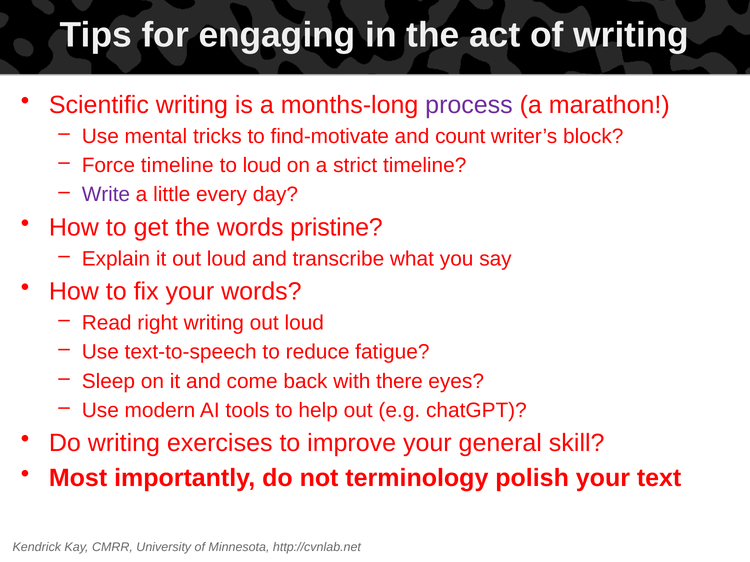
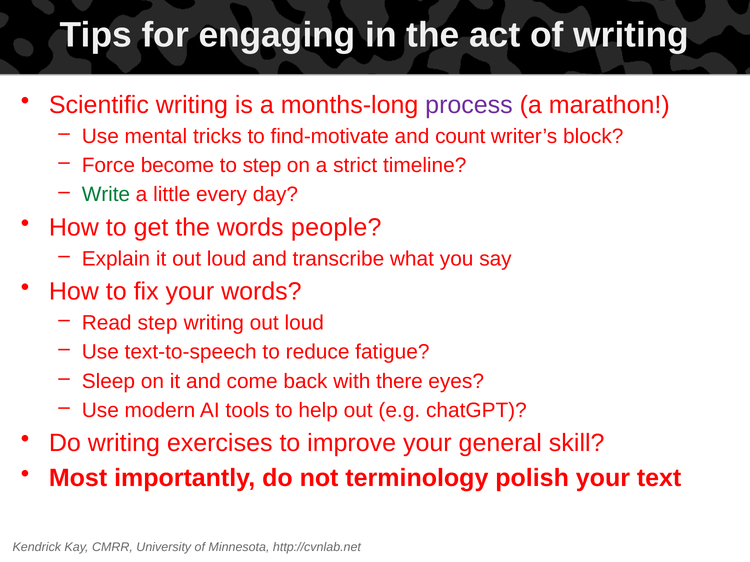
Force timeline: timeline -> become
to loud: loud -> step
Write colour: purple -> green
pristine: pristine -> people
Read right: right -> step
